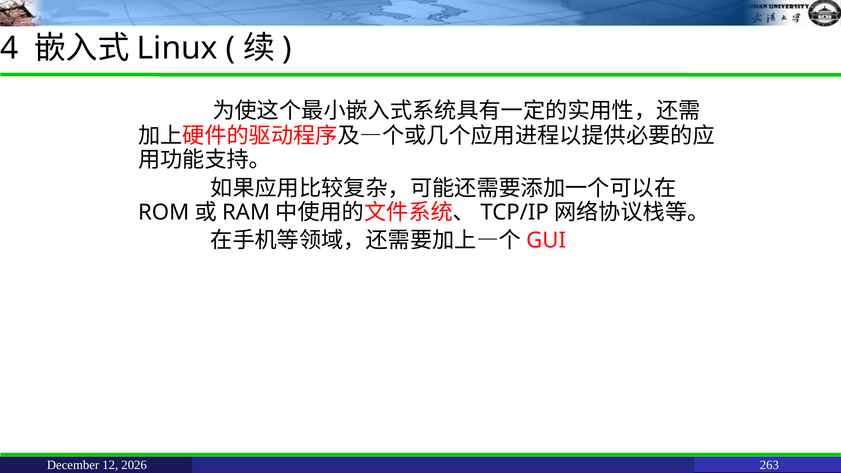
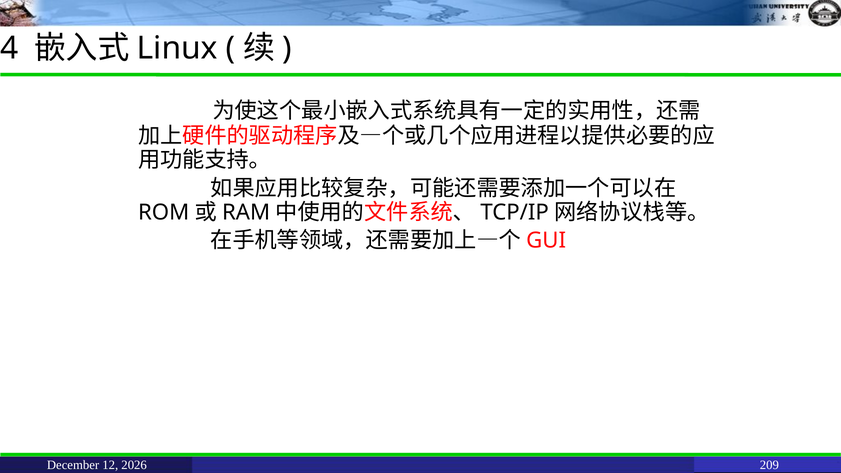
263: 263 -> 209
